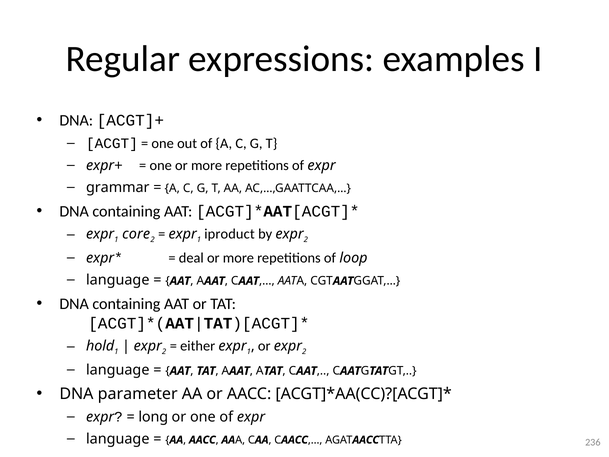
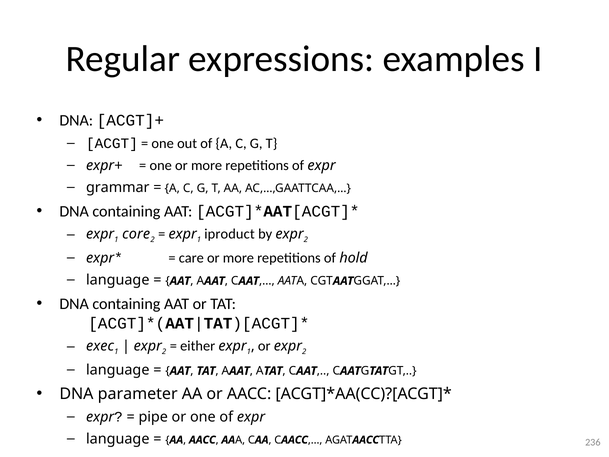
deal: deal -> care
loop: loop -> hold
hold: hold -> exec
long: long -> pipe
